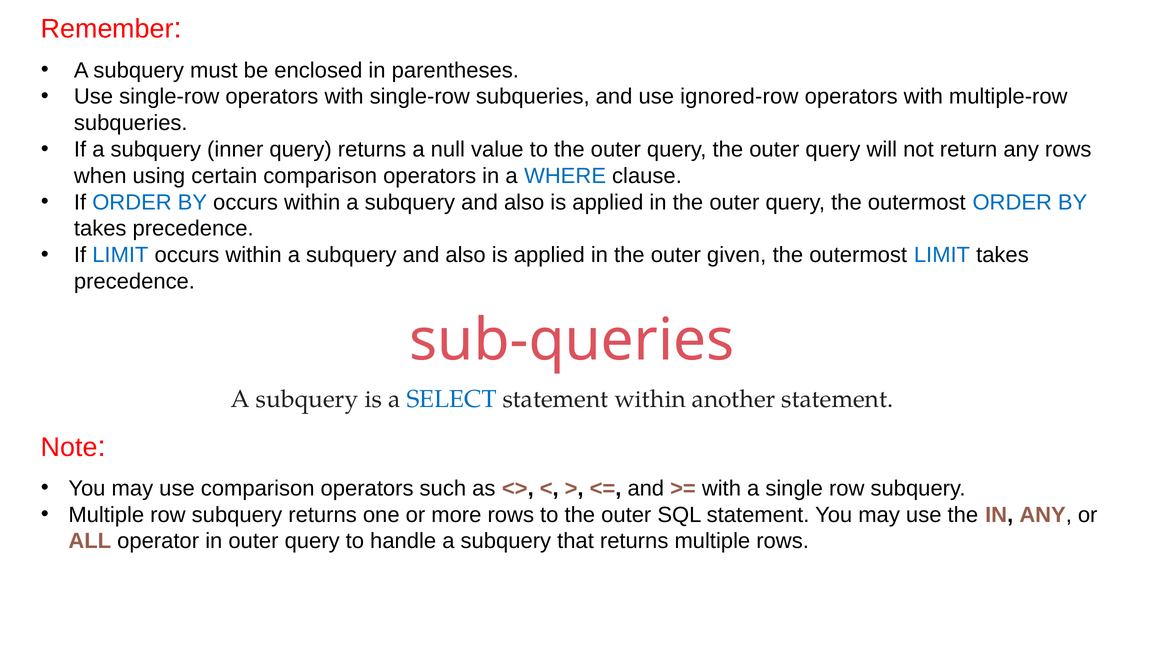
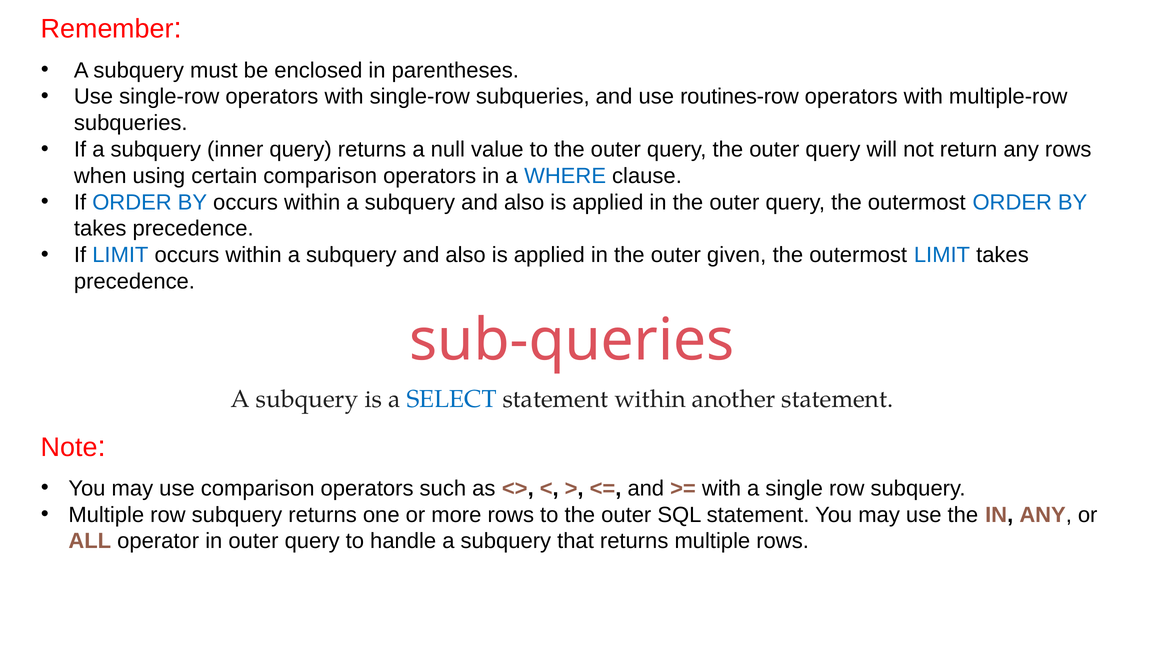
ignored-row: ignored-row -> routines-row
